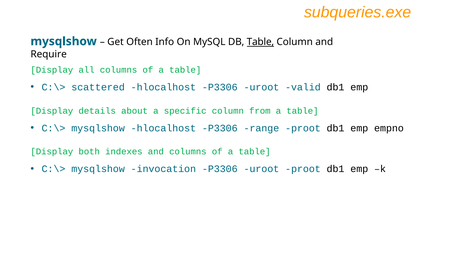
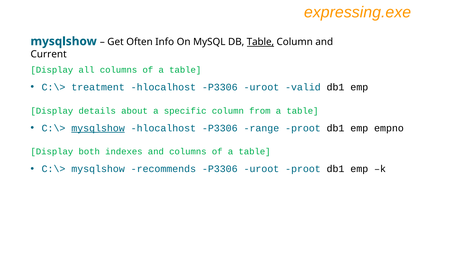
subqueries.exe: subqueries.exe -> expressing.exe
Require: Require -> Current
scattered: scattered -> treatment
mysqlshow at (98, 128) underline: none -> present
invocation: invocation -> recommends
